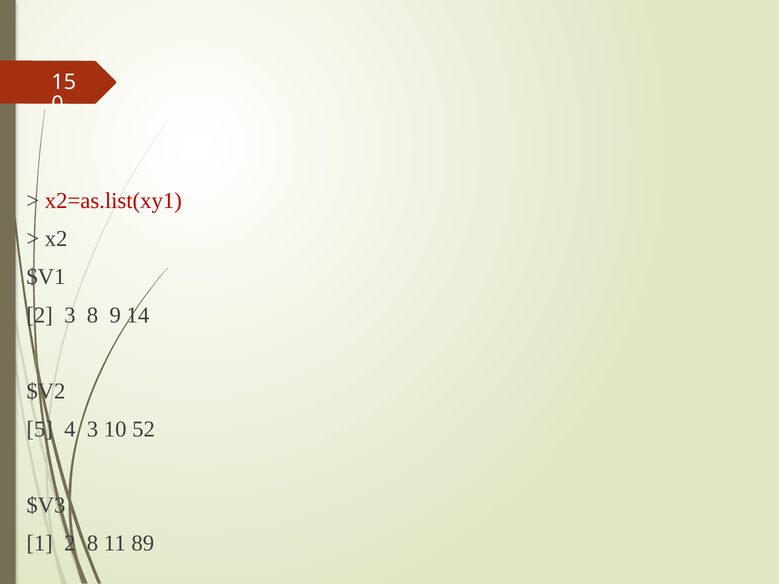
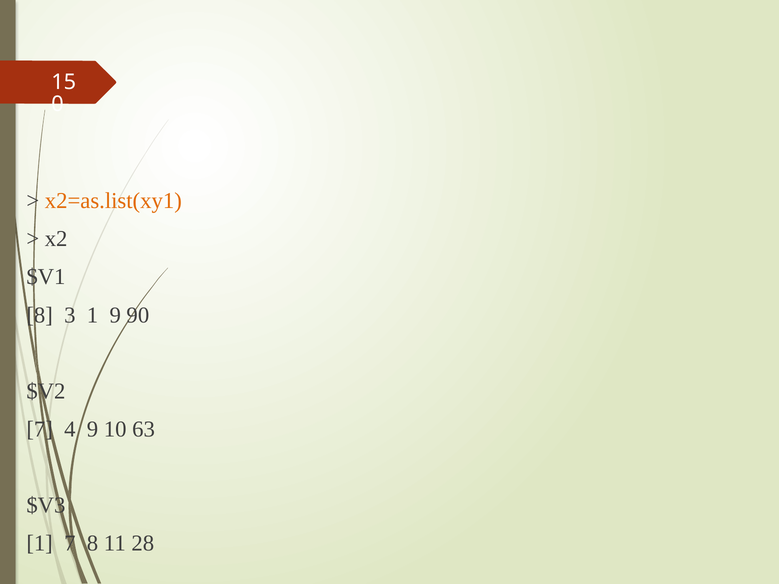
x2=as.list(xy1 colour: red -> orange
2 at (40, 315): 2 -> 8
3 8: 8 -> 1
14: 14 -> 90
5 at (40, 429): 5 -> 7
4 3: 3 -> 9
52: 52 -> 63
1 2: 2 -> 7
89: 89 -> 28
